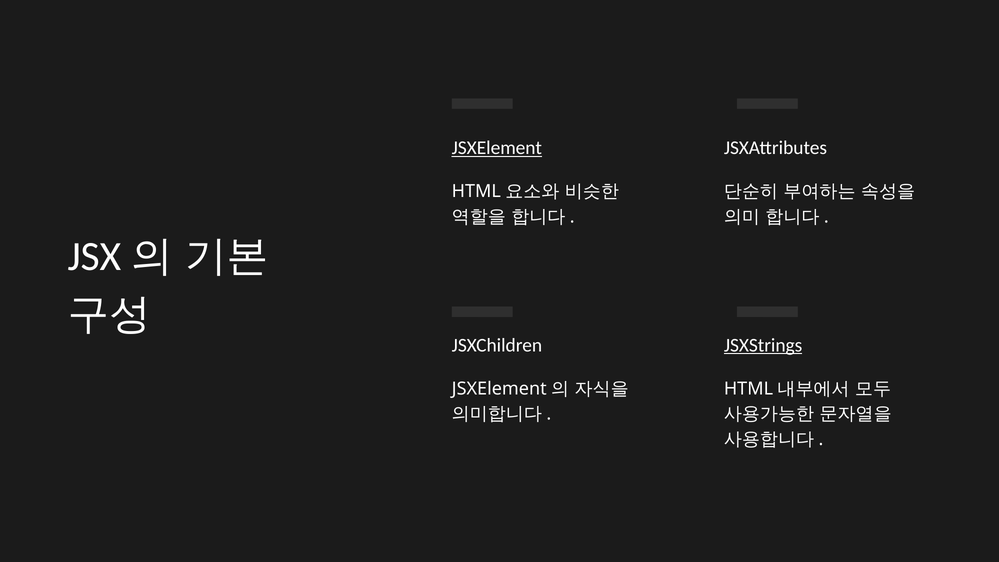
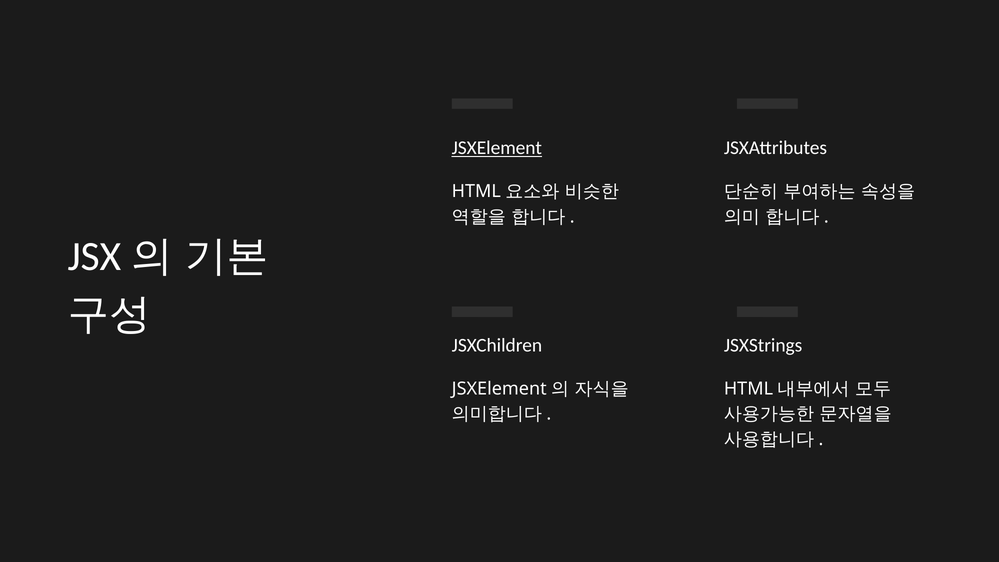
JSXStrings underline: present -> none
